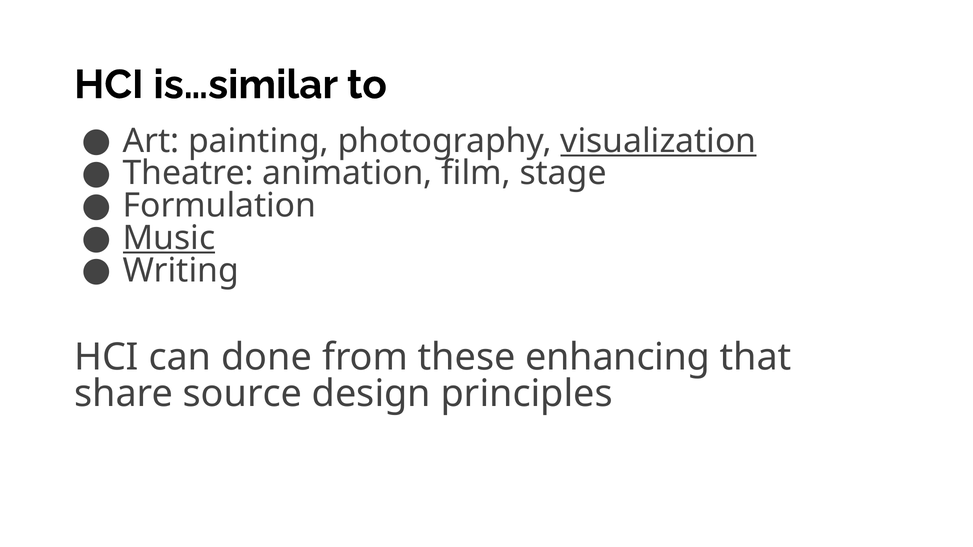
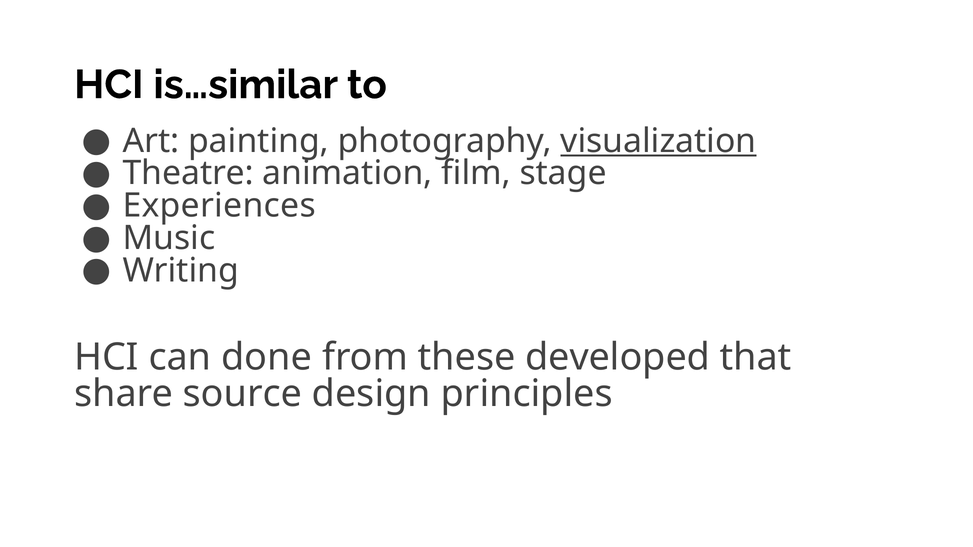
Formulation: Formulation -> Experiences
Music underline: present -> none
enhancing: enhancing -> developed
